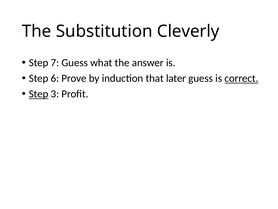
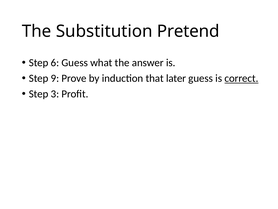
Cleverly: Cleverly -> Pretend
7: 7 -> 6
6: 6 -> 9
Step at (39, 94) underline: present -> none
